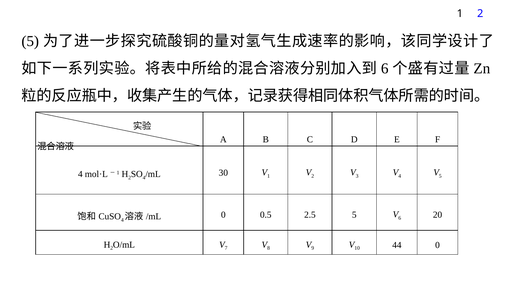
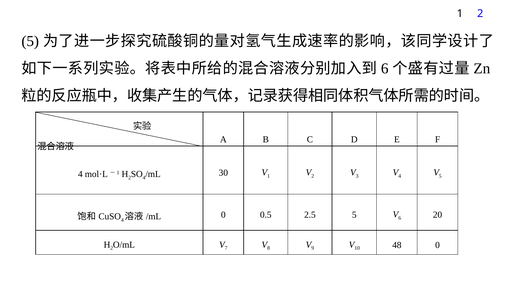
44: 44 -> 48
